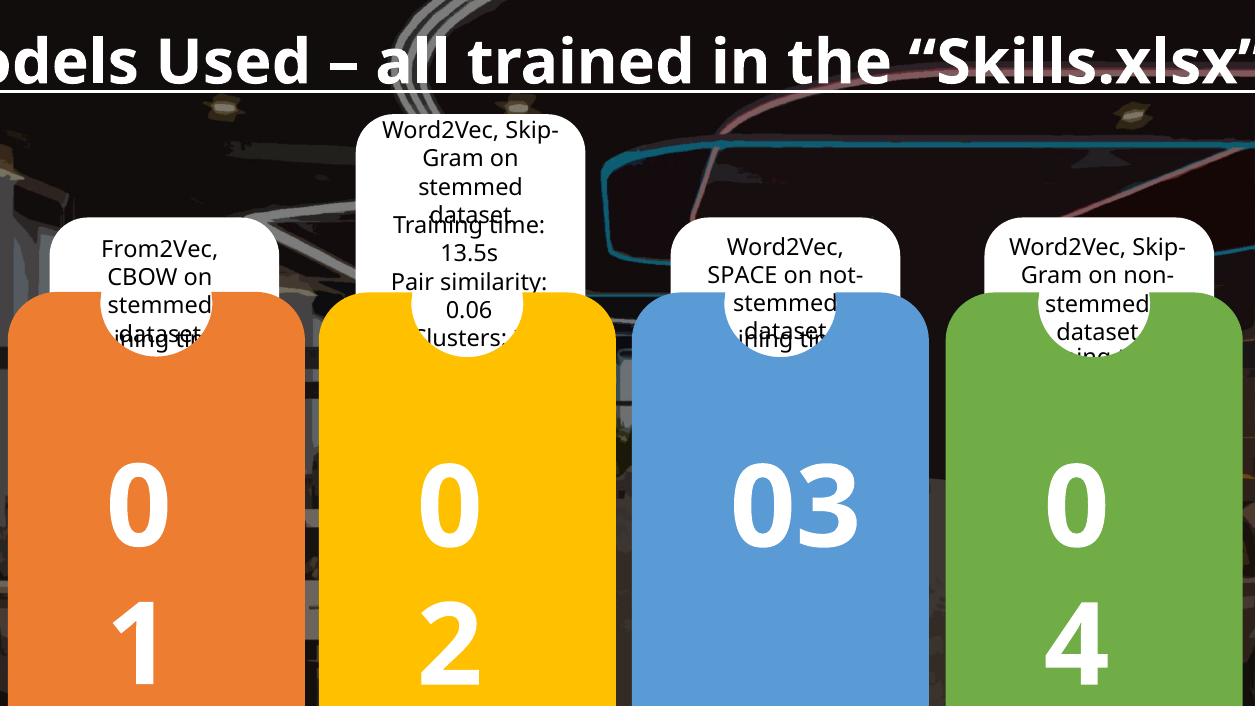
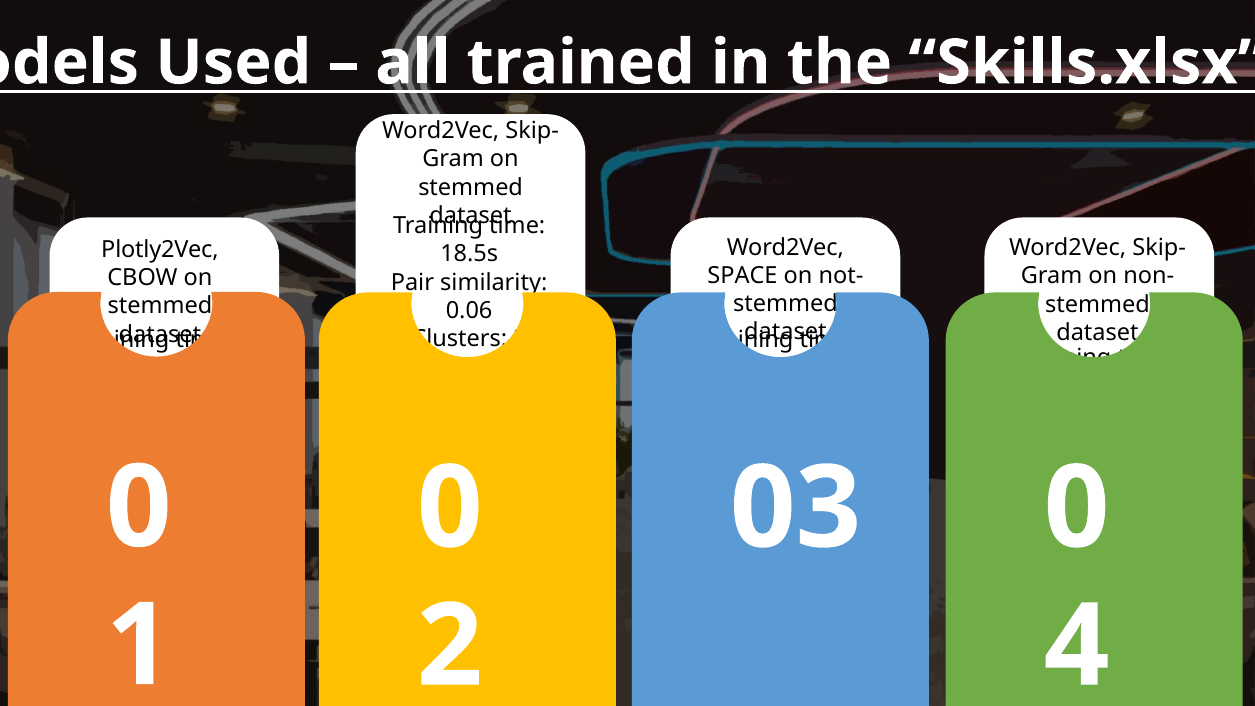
From2Vec: From2Vec -> Plotly2Vec
13.5s: 13.5s -> 18.5s
